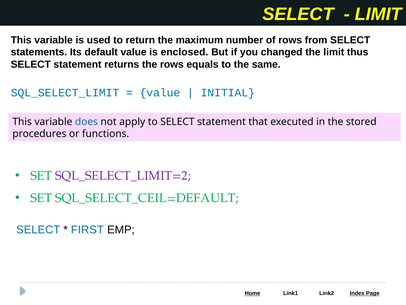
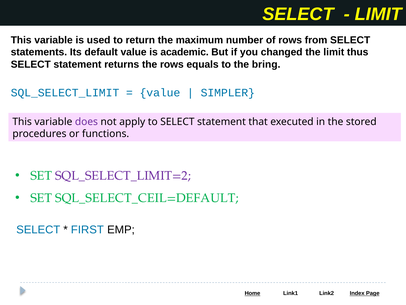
enclosed: enclosed -> academic
same: same -> bring
INITIAL: INITIAL -> SIMPLER
does colour: blue -> purple
